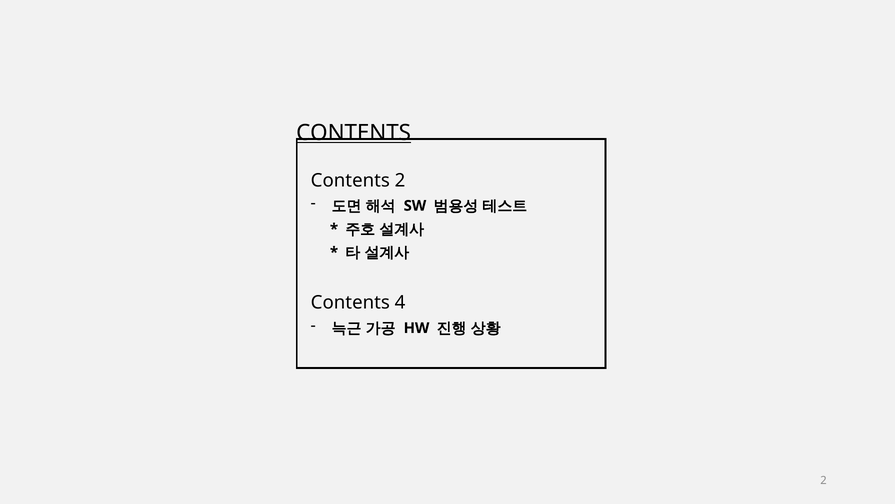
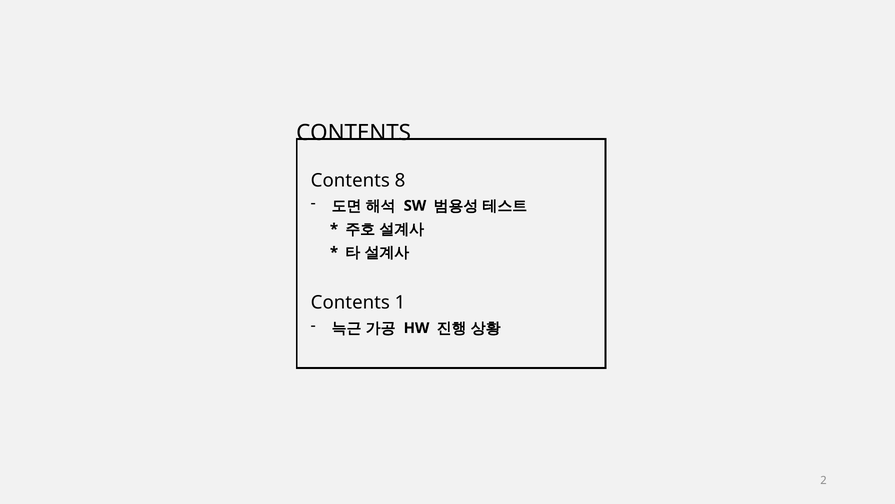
CONTENTS at (354, 133) underline: present -> none
Contents 2: 2 -> 8
4: 4 -> 1
